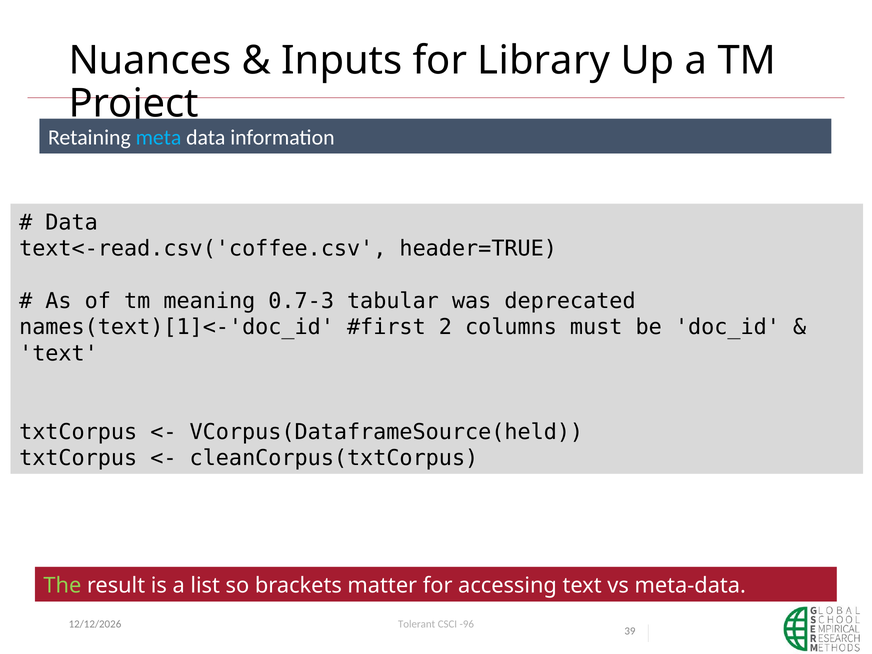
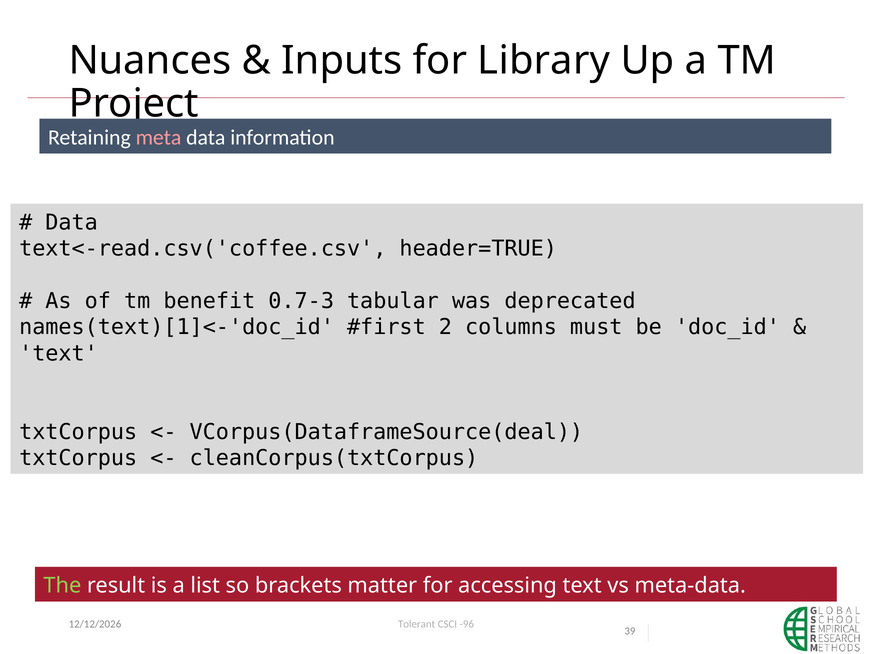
meta colour: light blue -> pink
meaning: meaning -> benefit
VCorpus(DataframeSource(held: VCorpus(DataframeSource(held -> VCorpus(DataframeSource(deal
